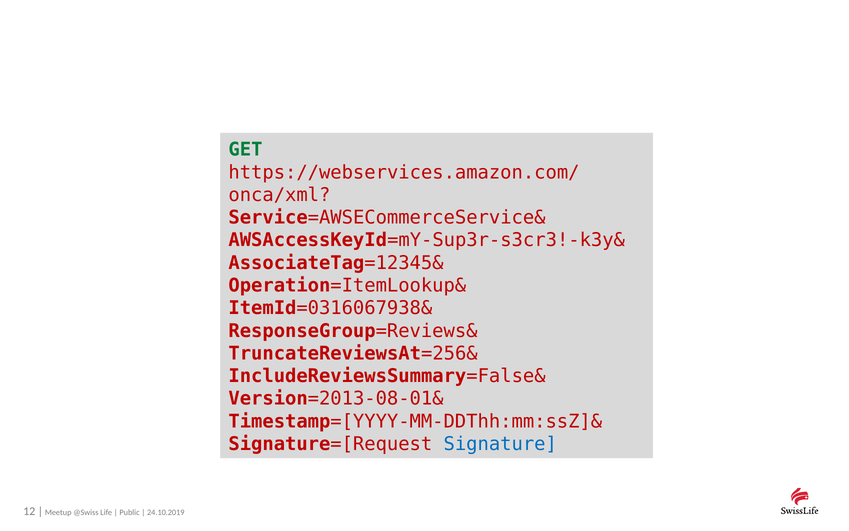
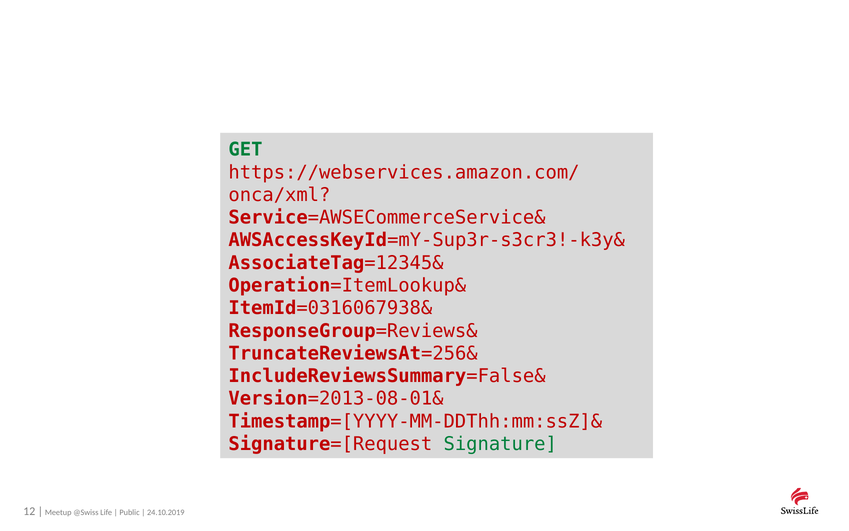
Signature colour: blue -> green
